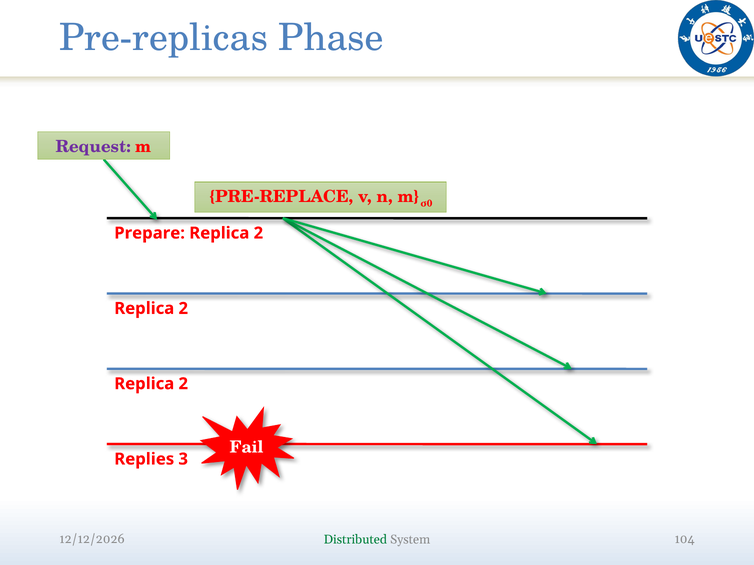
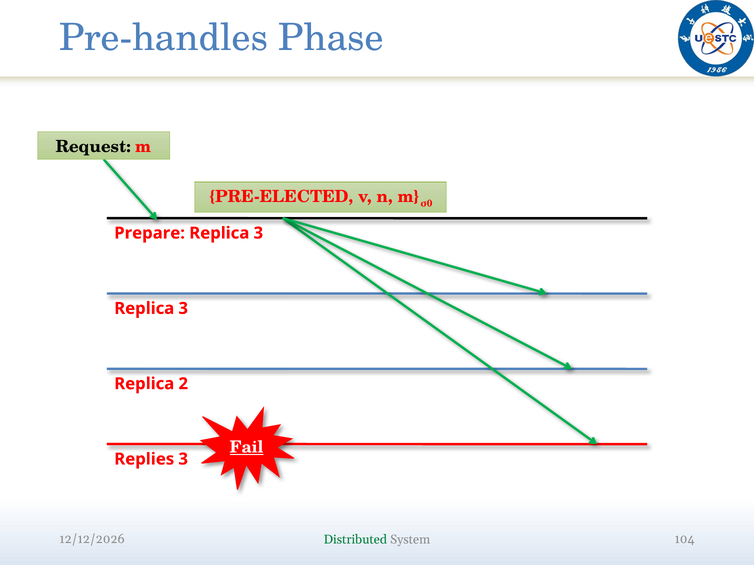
Pre-replicas: Pre-replicas -> Pre-handles
Request colour: purple -> black
PRE-REPLACE: PRE-REPLACE -> PRE-ELECTED
2 at (258, 233): 2 -> 3
2 at (183, 309): 2 -> 3
Fail underline: none -> present
